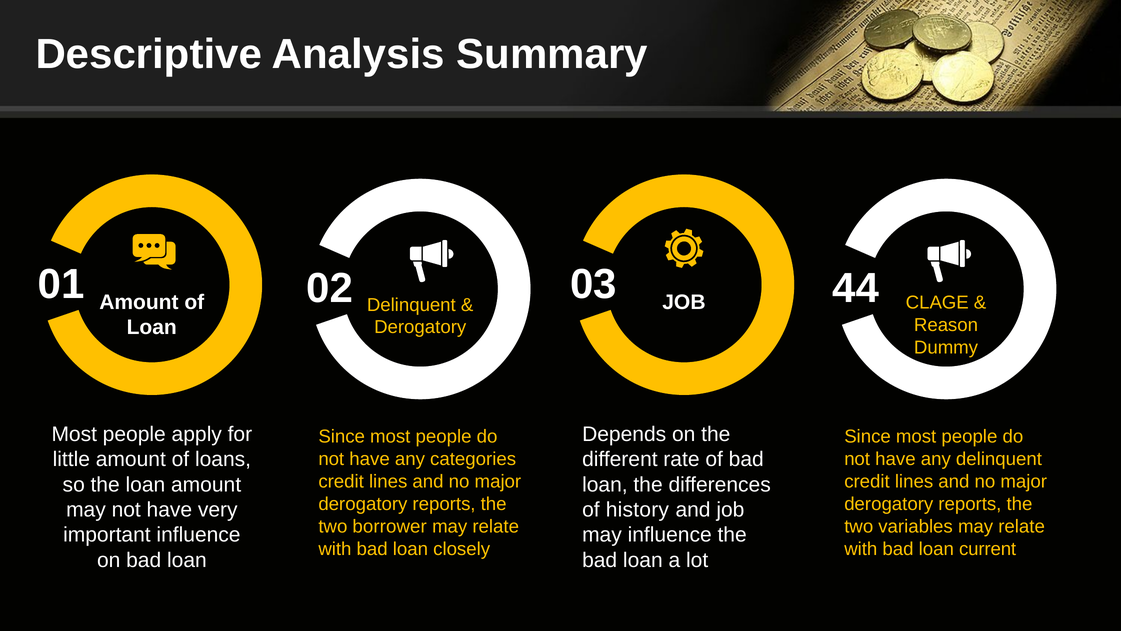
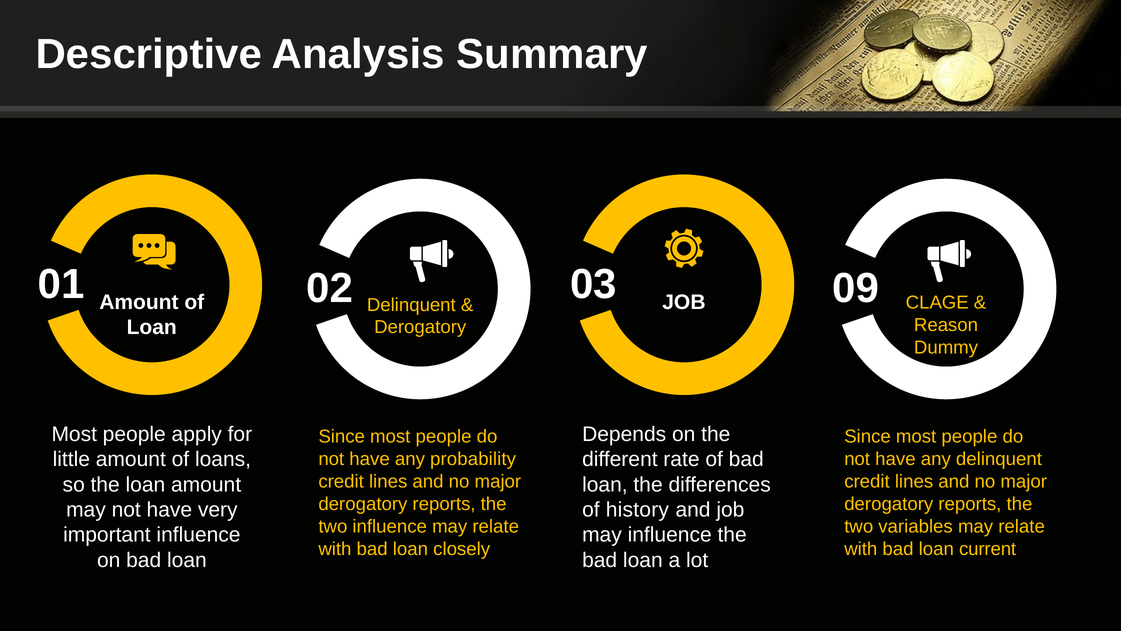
44: 44 -> 09
categories: categories -> probability
two borrower: borrower -> influence
